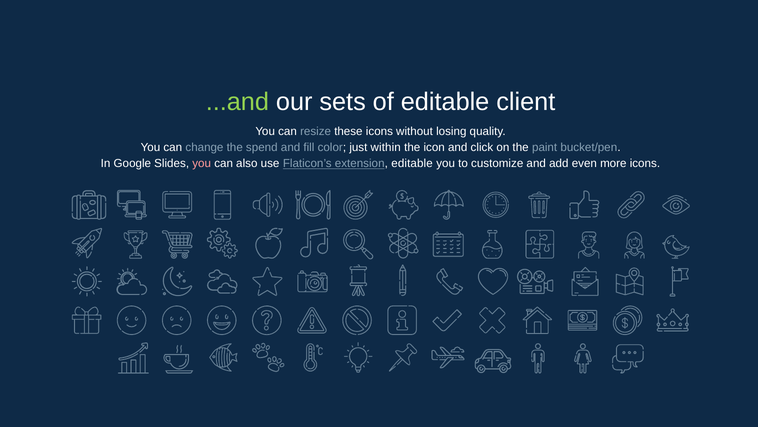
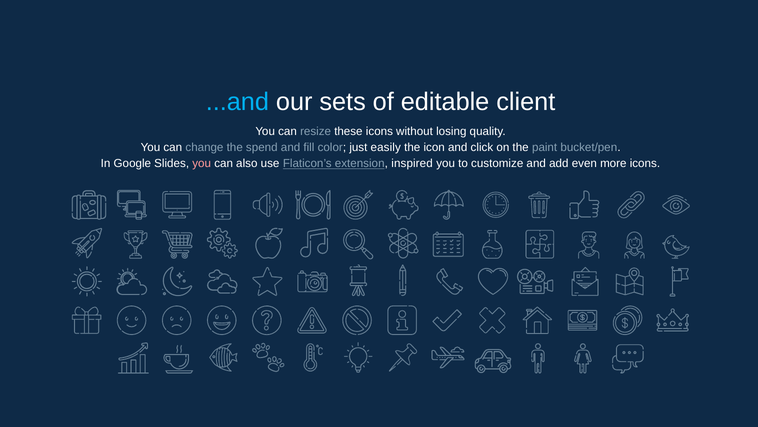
...and colour: light green -> light blue
within: within -> easily
extension editable: editable -> inspired
